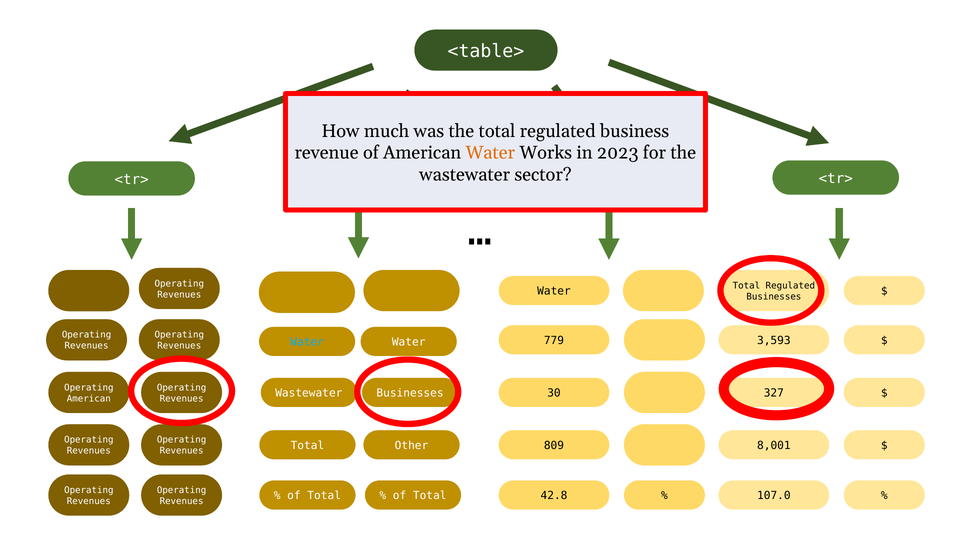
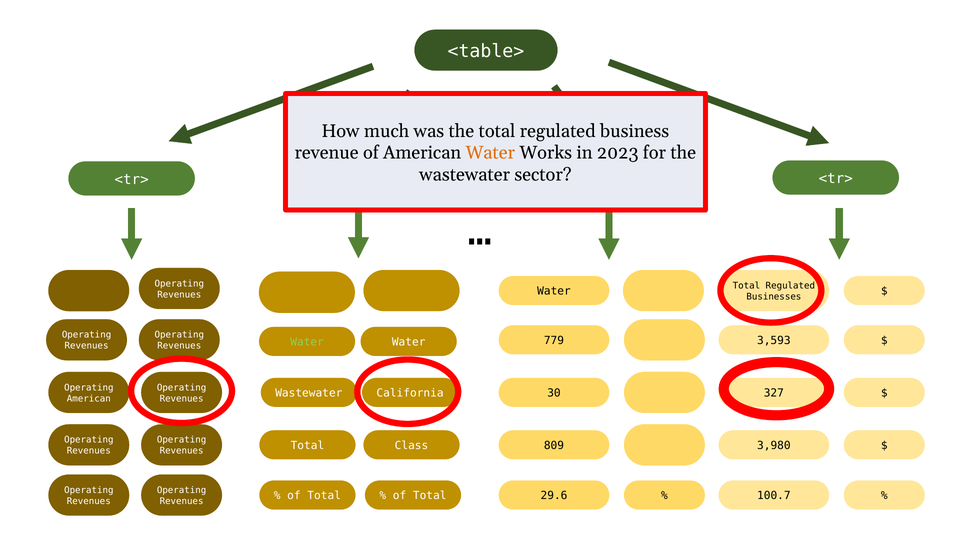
Water at (307, 342) colour: light blue -> light green
Wastewater Businesses: Businesses -> California
Other: Other -> Class
8,001: 8,001 -> 3,980
42.8: 42.8 -> 29.6
107.0: 107.0 -> 100.7
